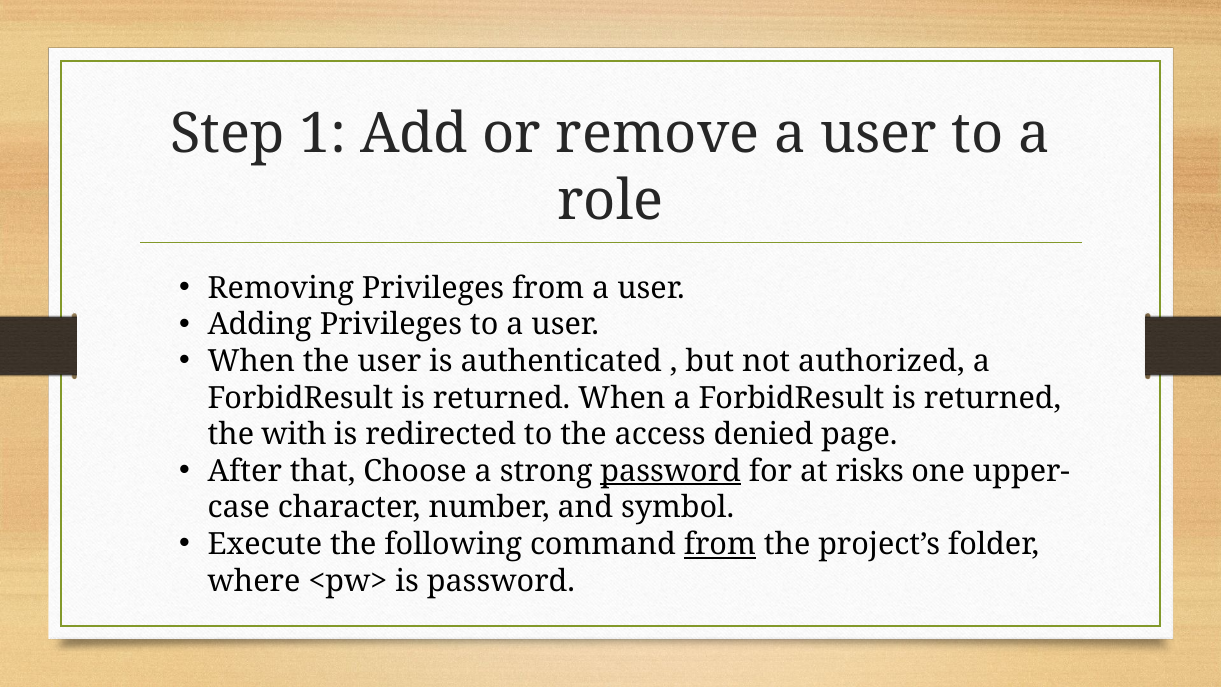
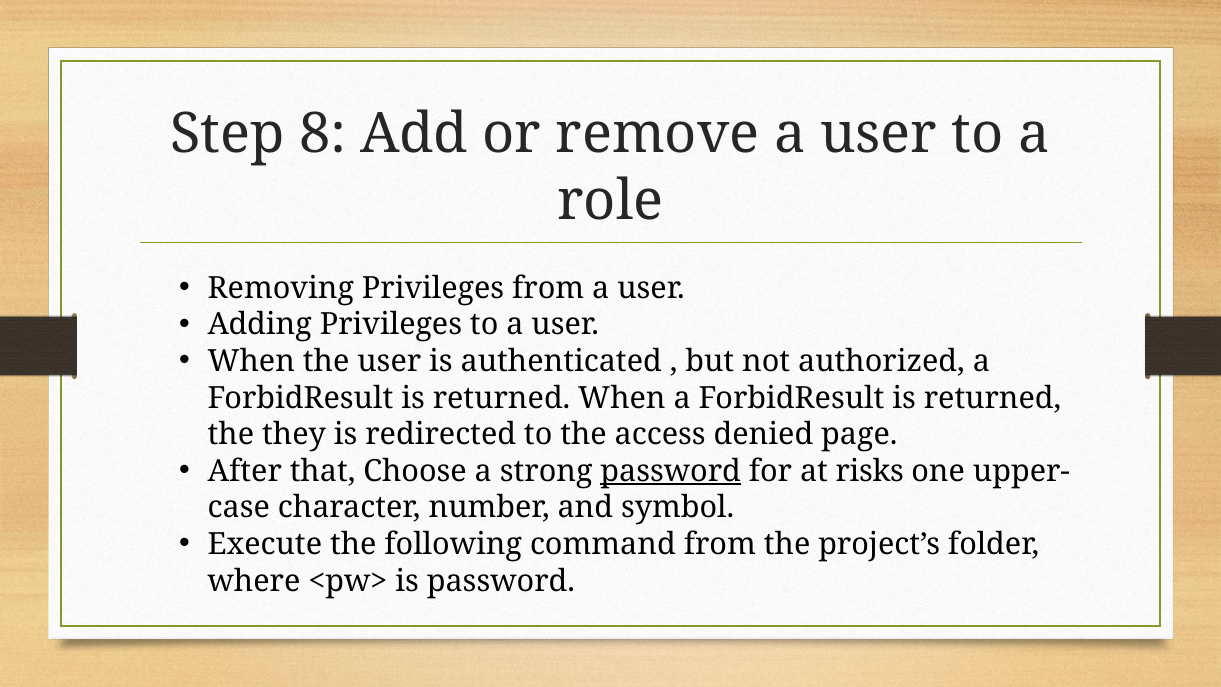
1: 1 -> 8
with: with -> they
from at (720, 544) underline: present -> none
